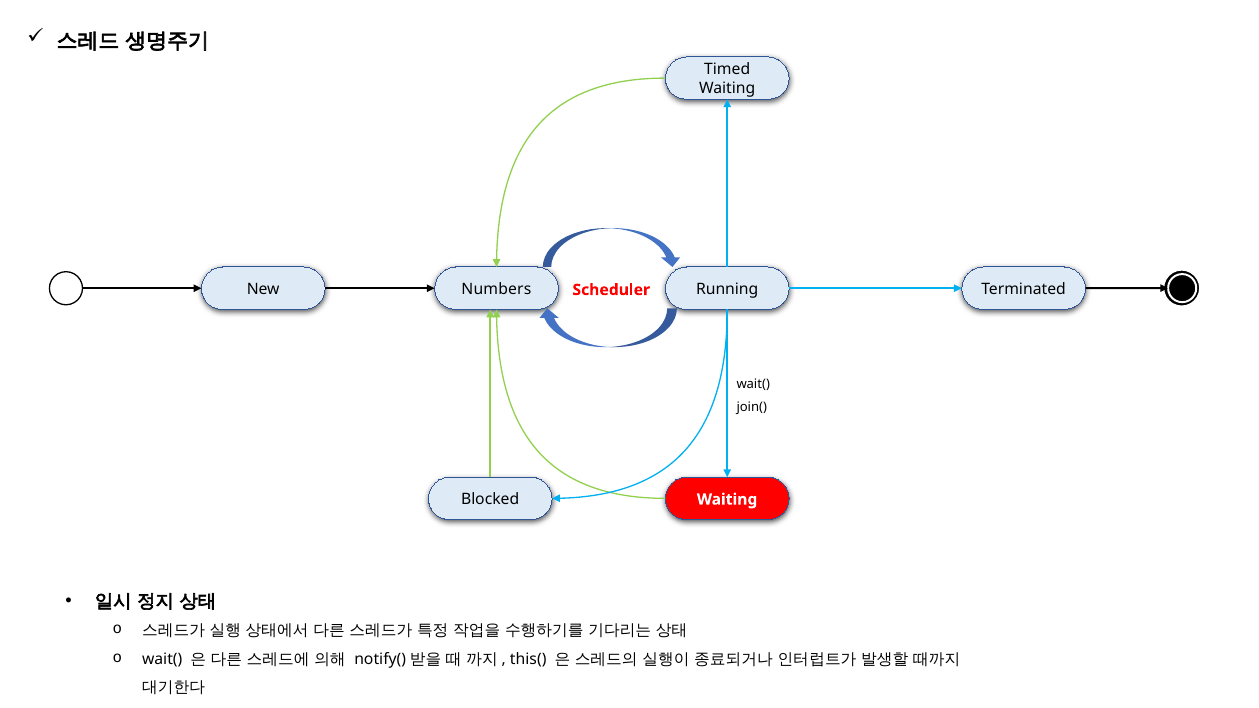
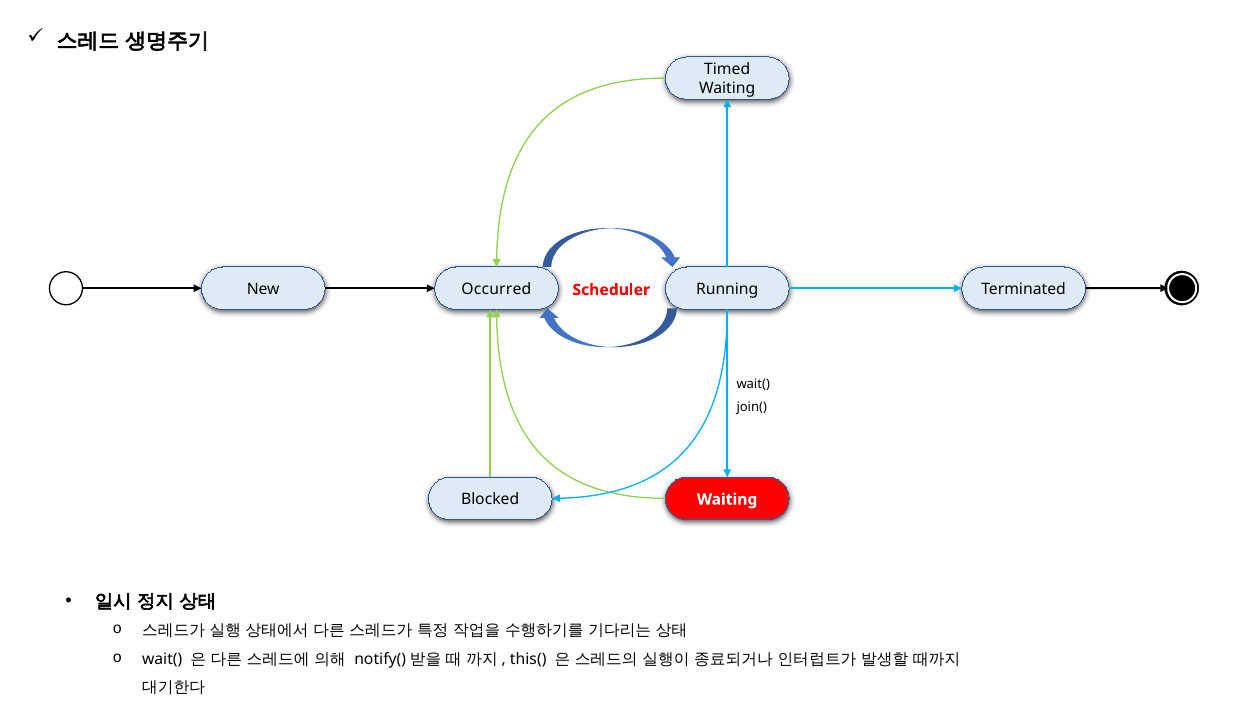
Numbers: Numbers -> Occurred
